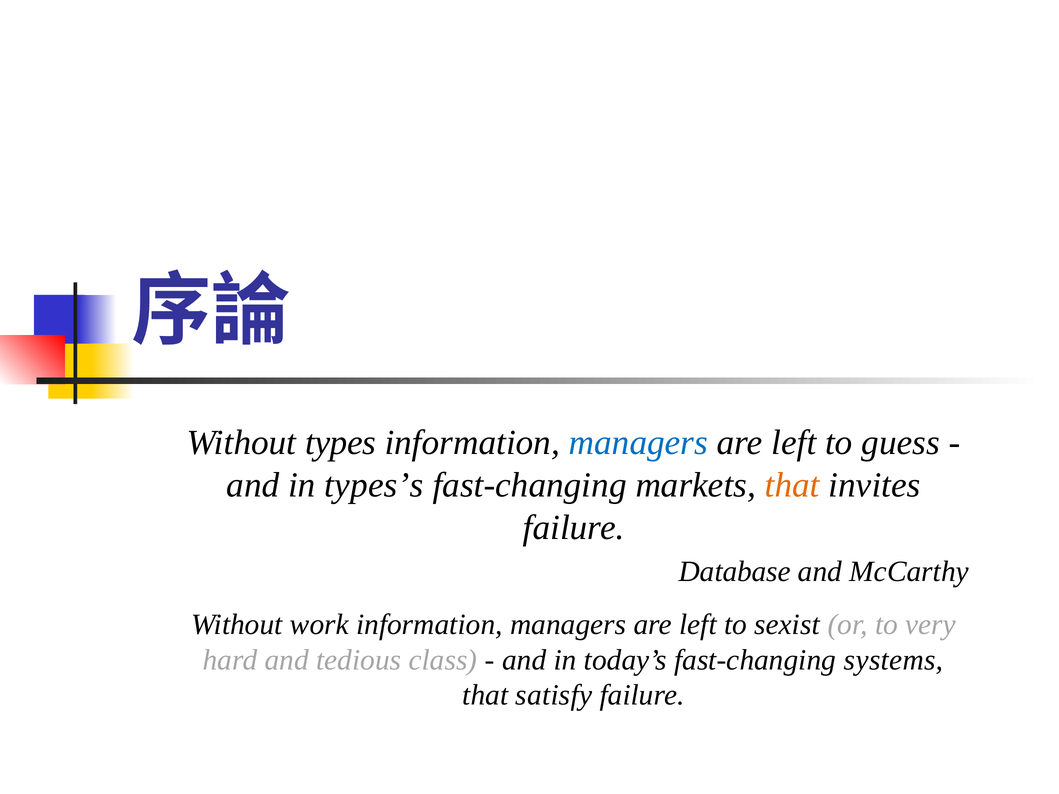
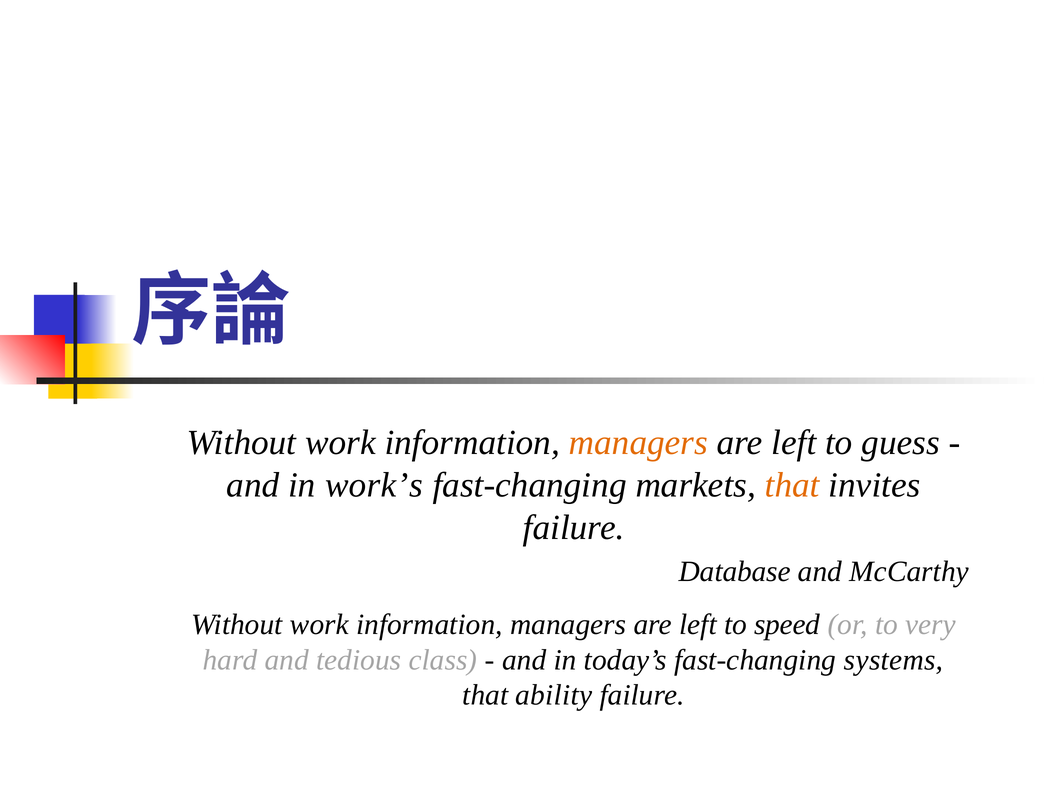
types at (341, 443): types -> work
managers at (638, 443) colour: blue -> orange
types’s: types’s -> work’s
sexist: sexist -> speed
satisfy: satisfy -> ability
